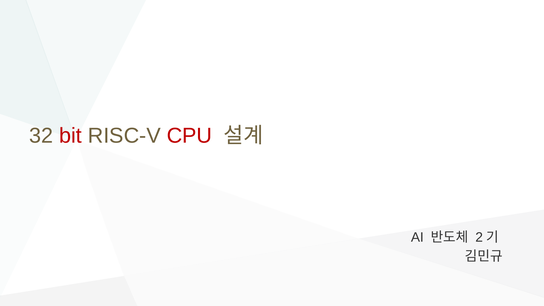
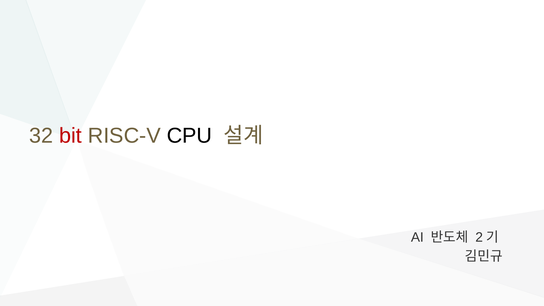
CPU colour: red -> black
